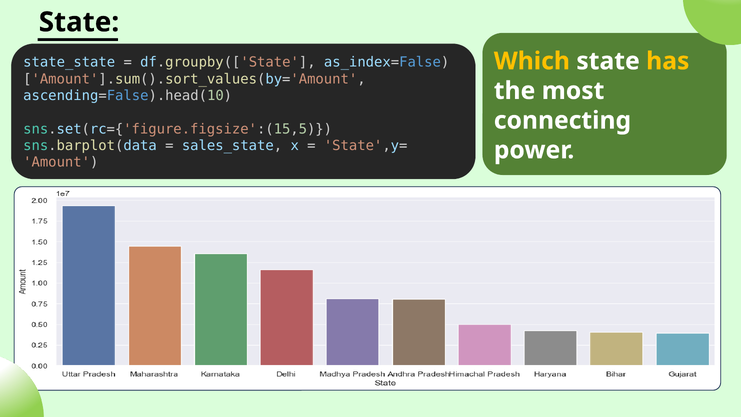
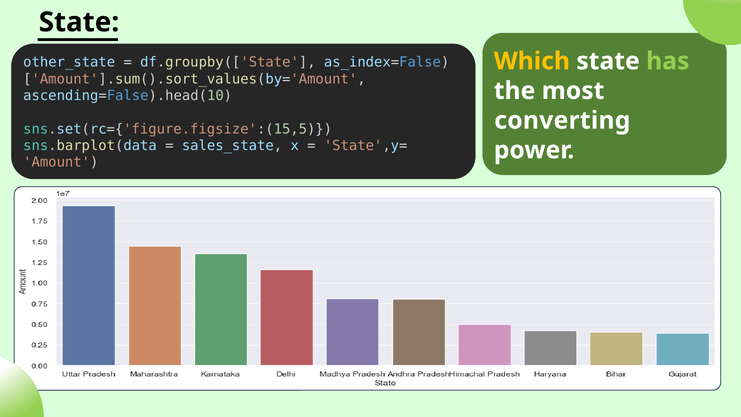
state_state: state_state -> other_state
has colour: yellow -> light green
connecting: connecting -> converting
